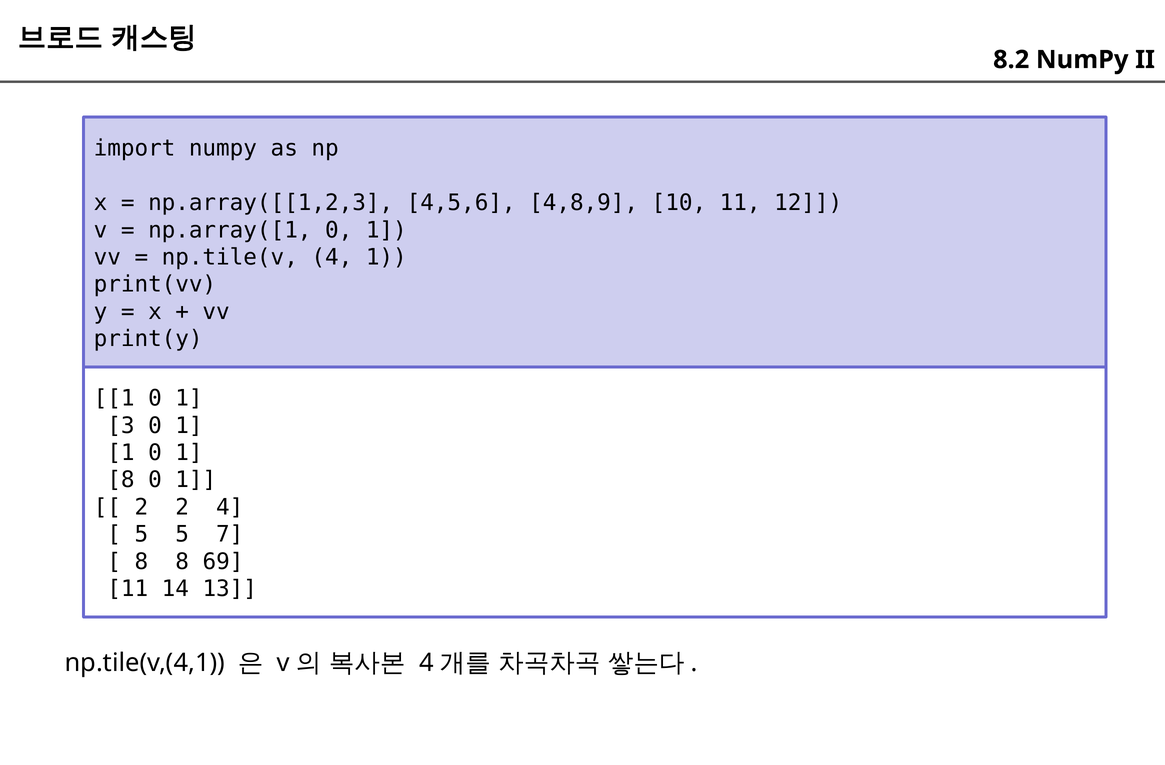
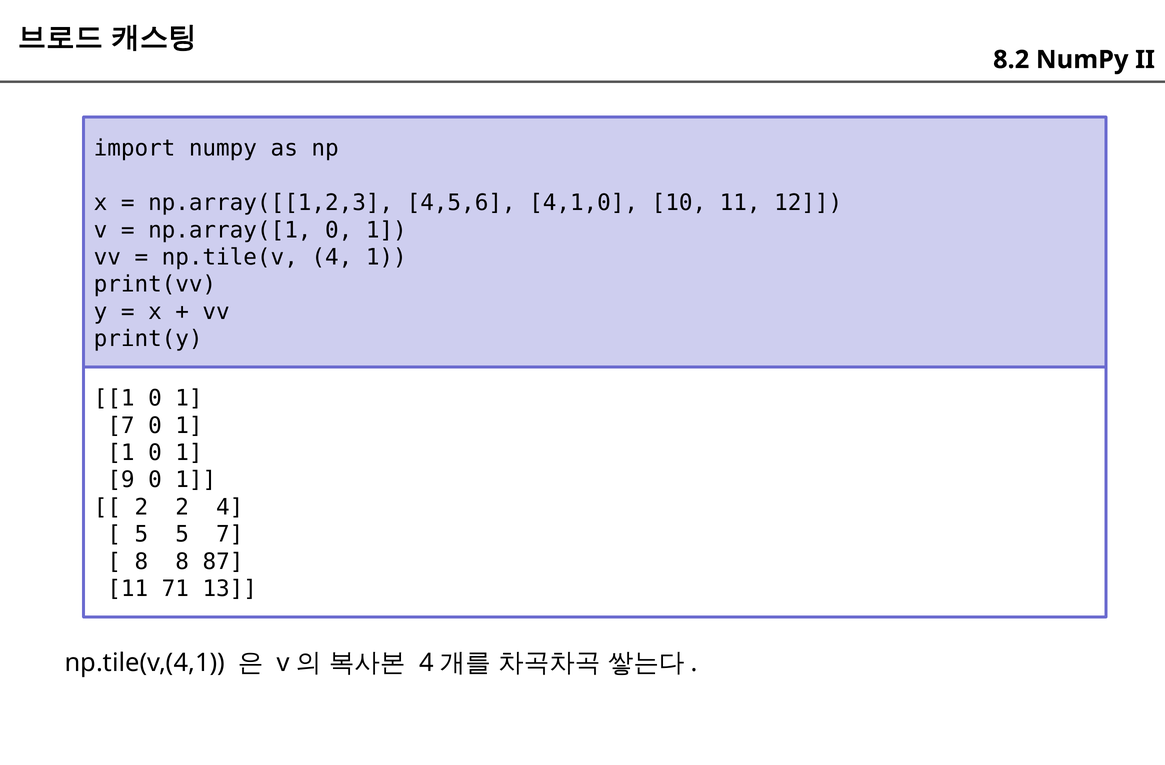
4,8,9: 4,8,9 -> 4,1,0
3 at (121, 426): 3 -> 7
8 at (121, 480): 8 -> 9
69: 69 -> 87
14: 14 -> 71
